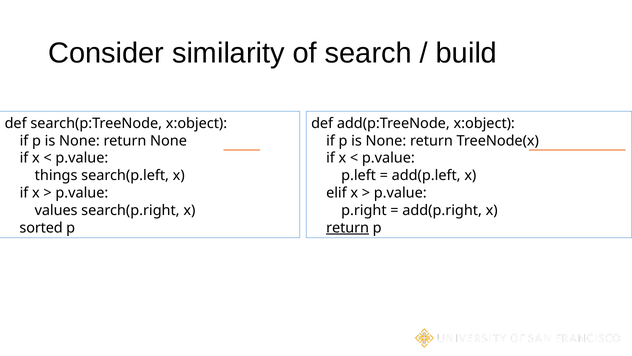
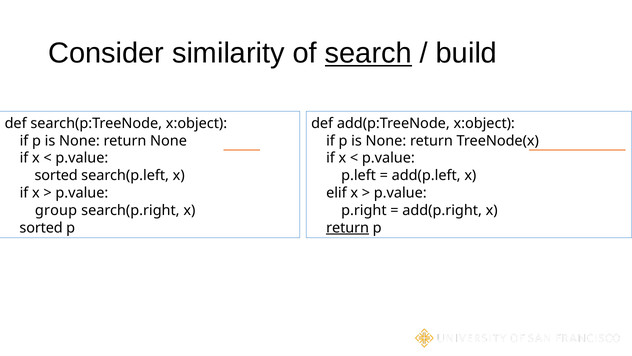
search underline: none -> present
things at (56, 175): things -> sorted
values: values -> group
